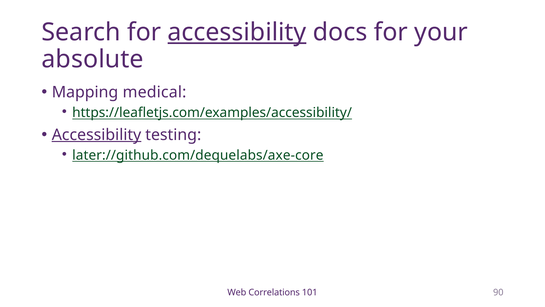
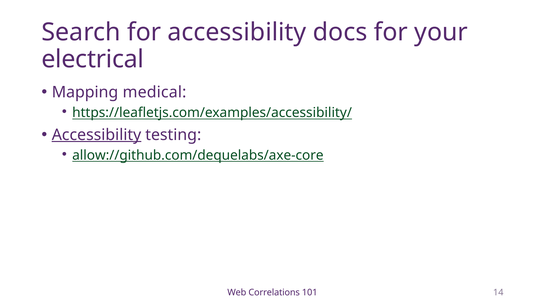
accessibility at (237, 32) underline: present -> none
absolute: absolute -> electrical
later://github.com/dequelabs/axe-core: later://github.com/dequelabs/axe-core -> allow://github.com/dequelabs/axe-core
90: 90 -> 14
